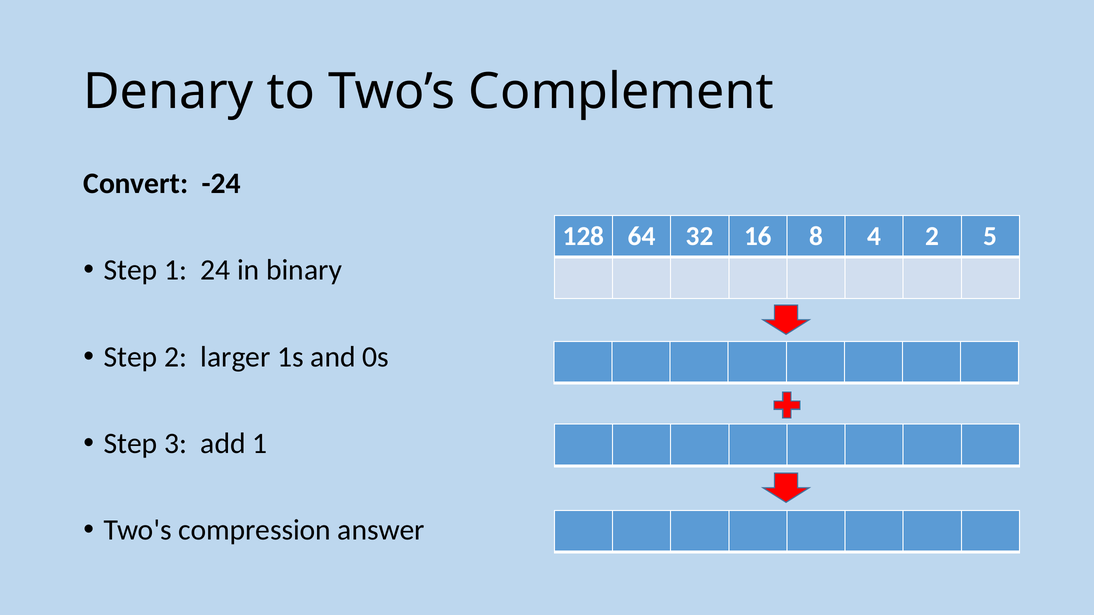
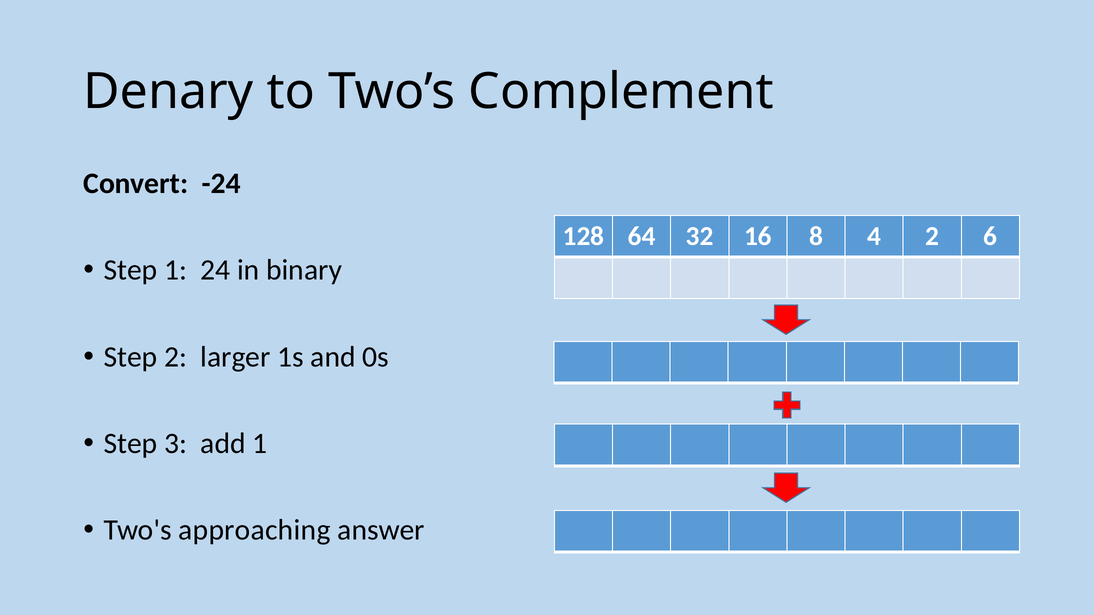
5: 5 -> 6
compression: compression -> approaching
